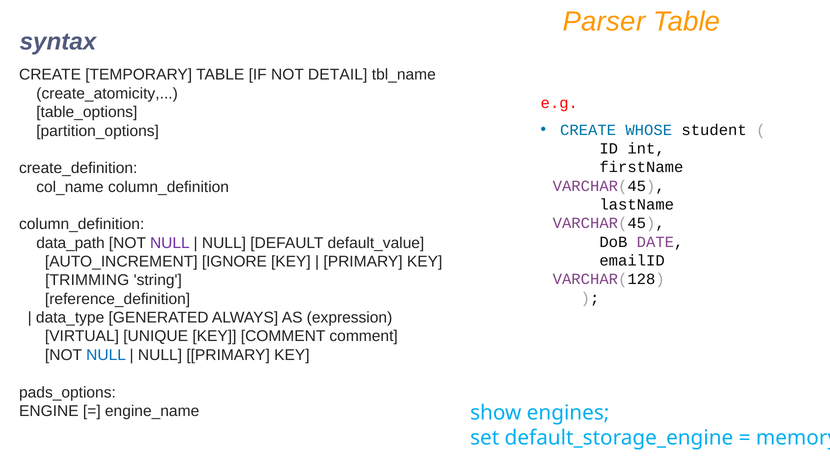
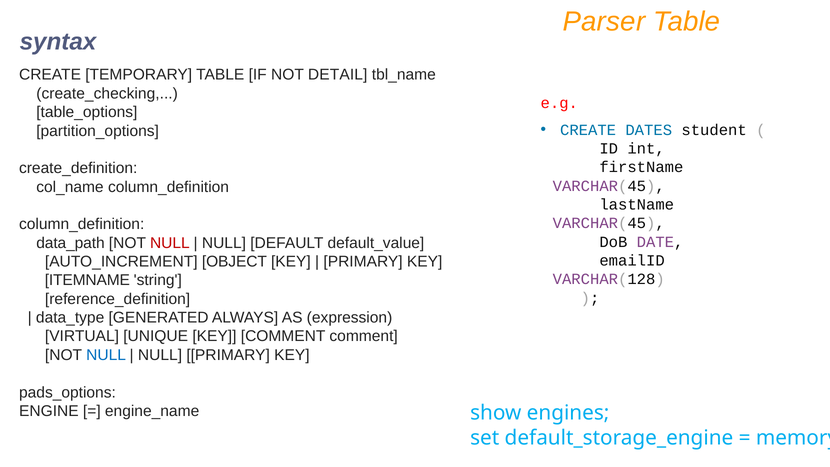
create_atomicity: create_atomicity -> create_checking
WHOSE: WHOSE -> DATES
NULL at (170, 243) colour: purple -> red
IGNORE: IGNORE -> OBJECT
TRIMMING: TRIMMING -> ITEMNAME
